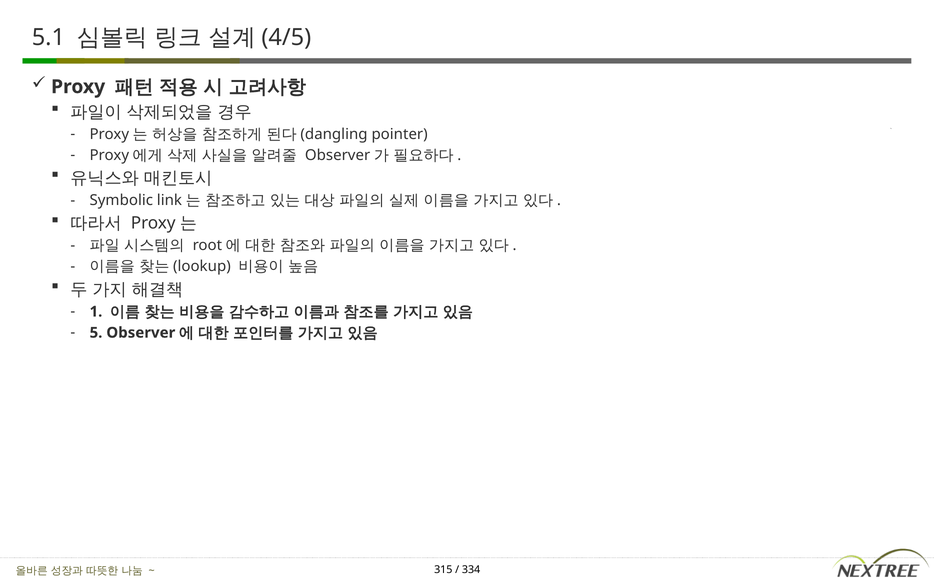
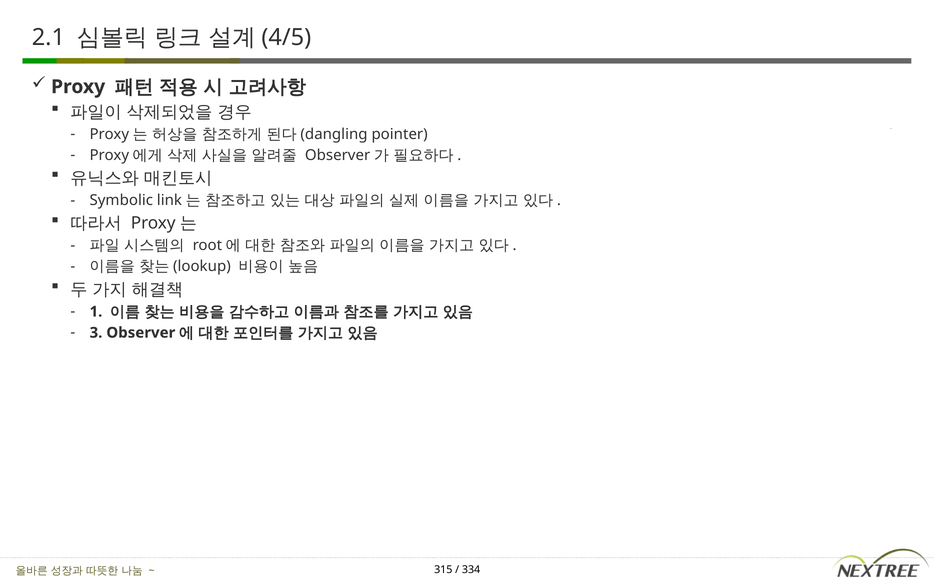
5.1: 5.1 -> 2.1
5: 5 -> 3
